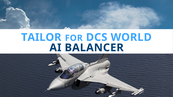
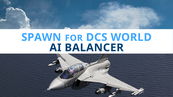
TAILOR: TAILOR -> SPAWN
